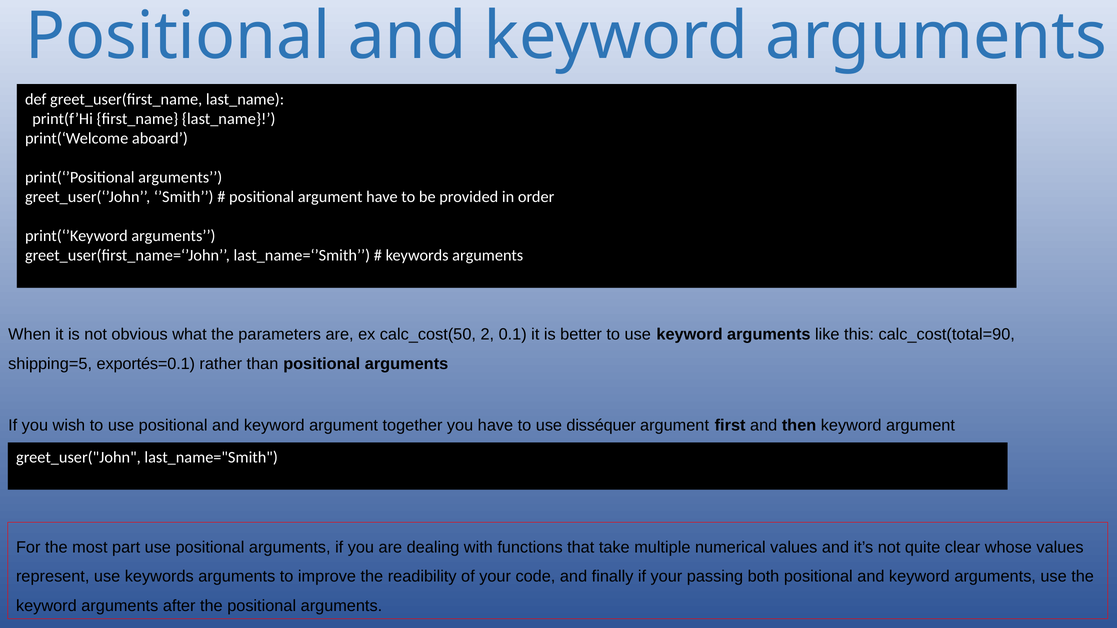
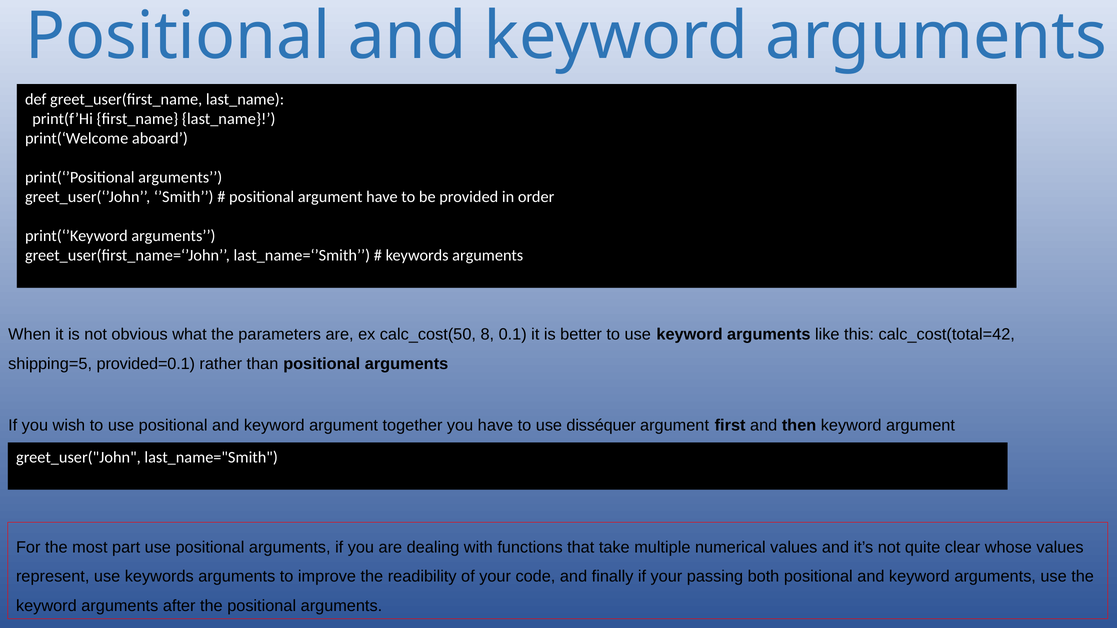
2: 2 -> 8
calc_cost(total=90: calc_cost(total=90 -> calc_cost(total=42
exportés=0.1: exportés=0.1 -> provided=0.1
